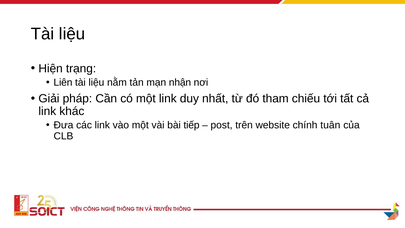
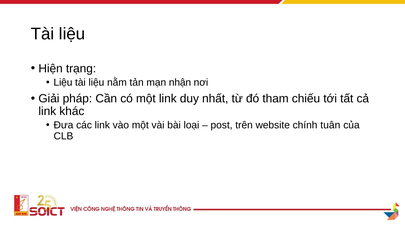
Liên at (63, 82): Liên -> Liệu
tiếp: tiếp -> loại
